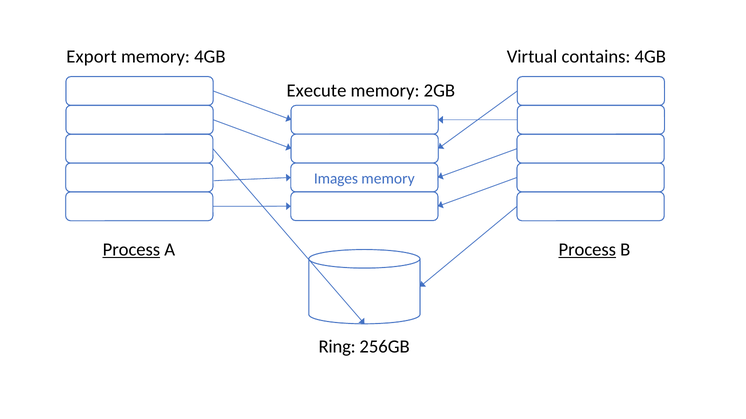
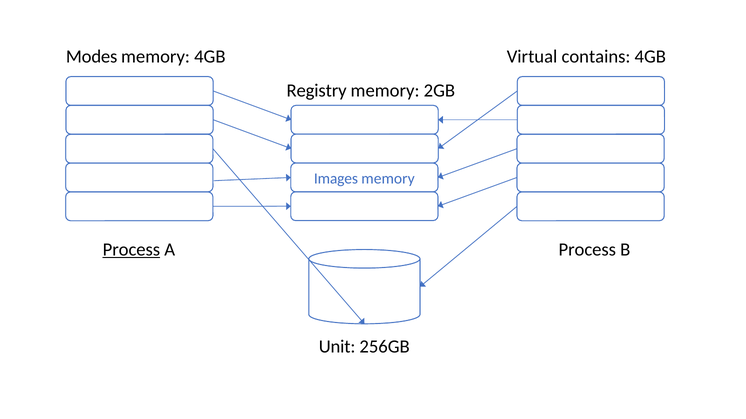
Export: Export -> Modes
Execute: Execute -> Registry
Process at (587, 250) underline: present -> none
Ring: Ring -> Unit
